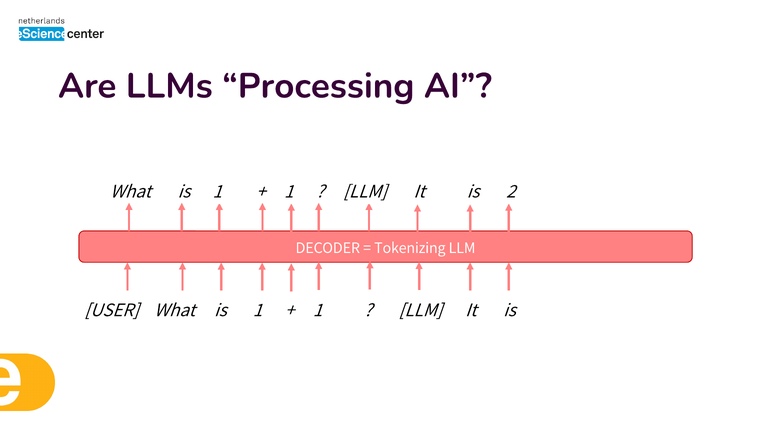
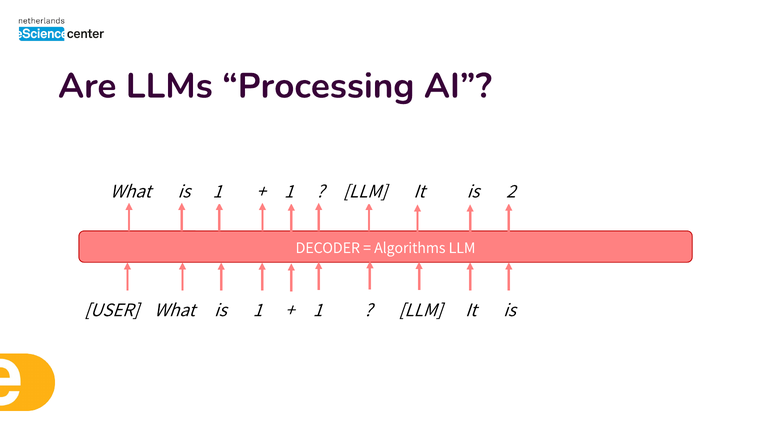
Tokenizing: Tokenizing -> Algorithms
